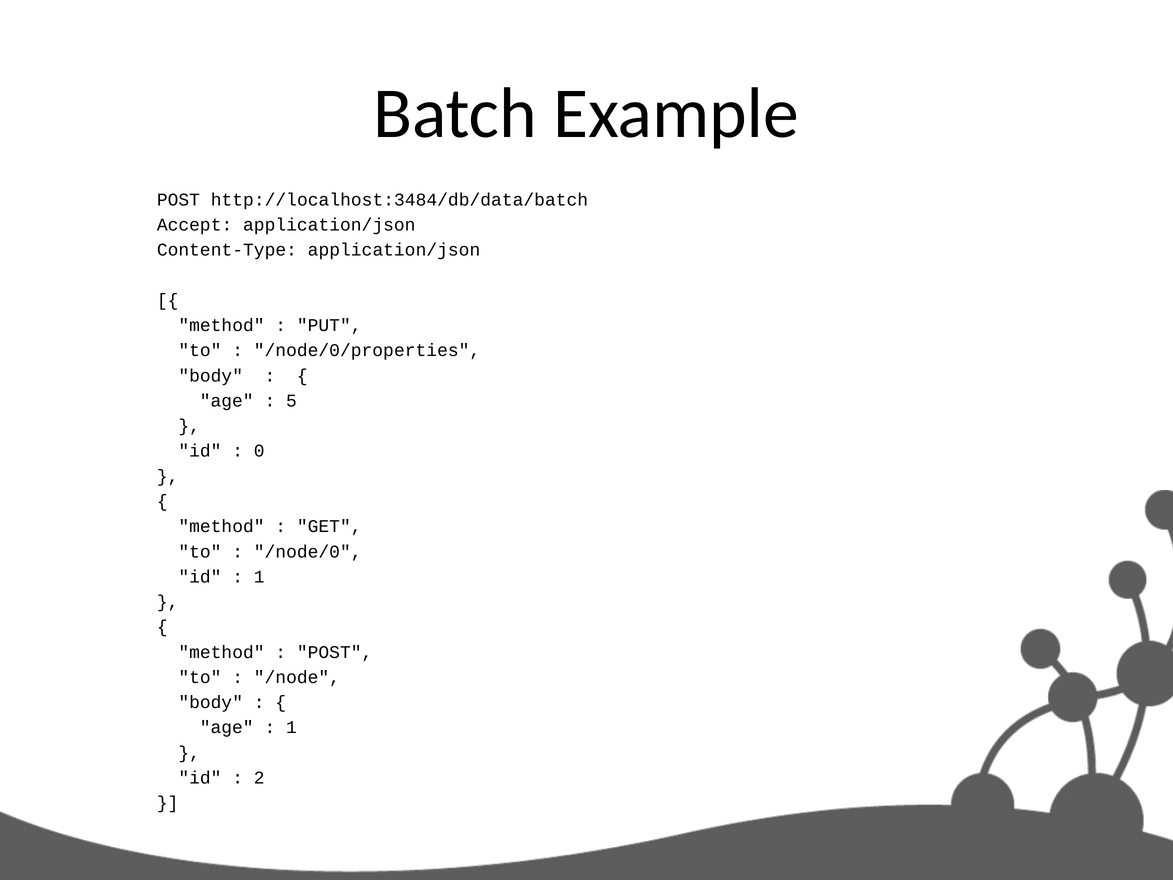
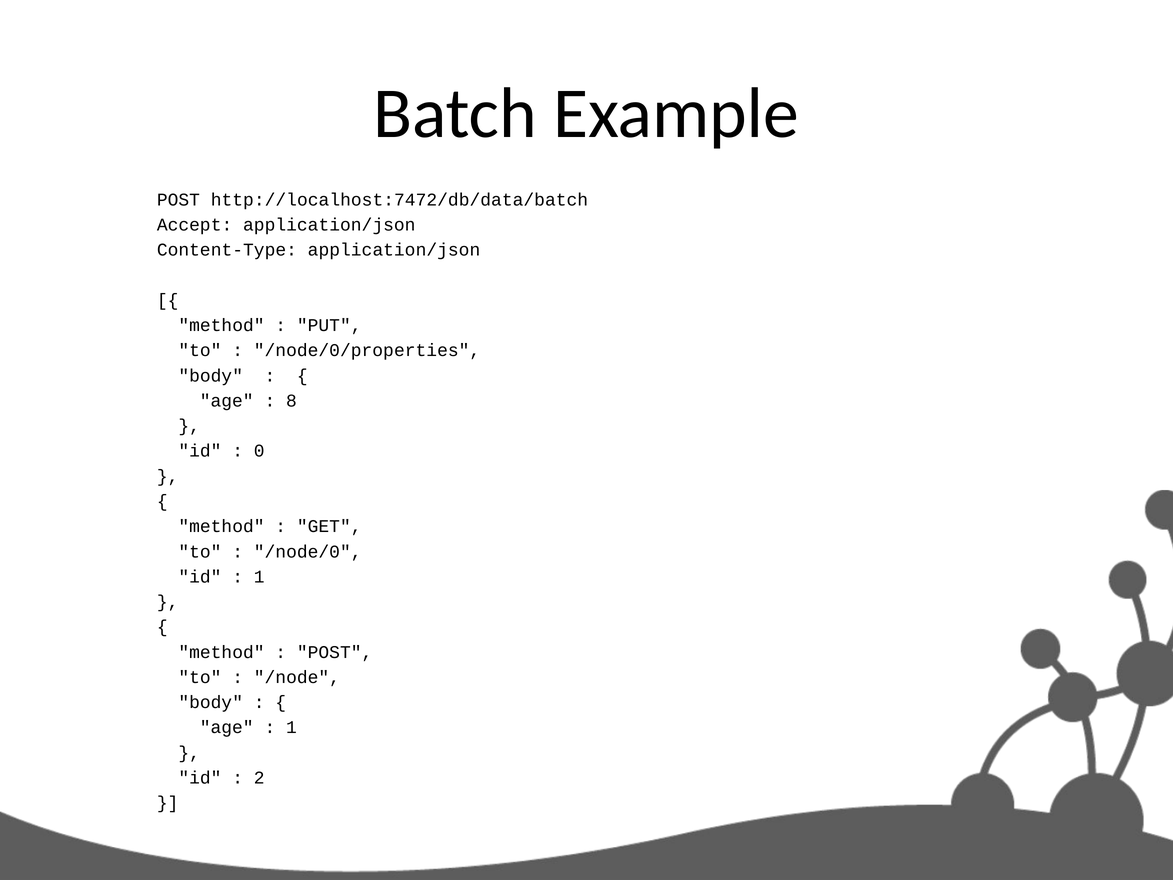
http://localhost:3484/db/data/batch: http://localhost:3484/db/data/batch -> http://localhost:7472/db/data/batch
5: 5 -> 8
